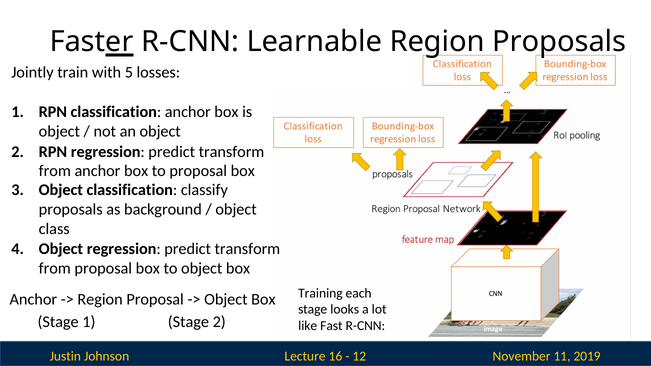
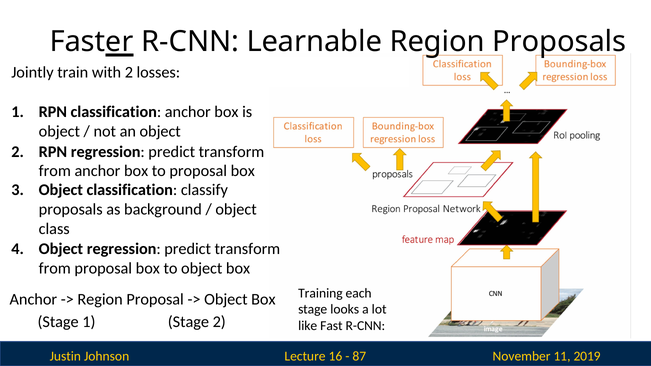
with 5: 5 -> 2
12: 12 -> 87
